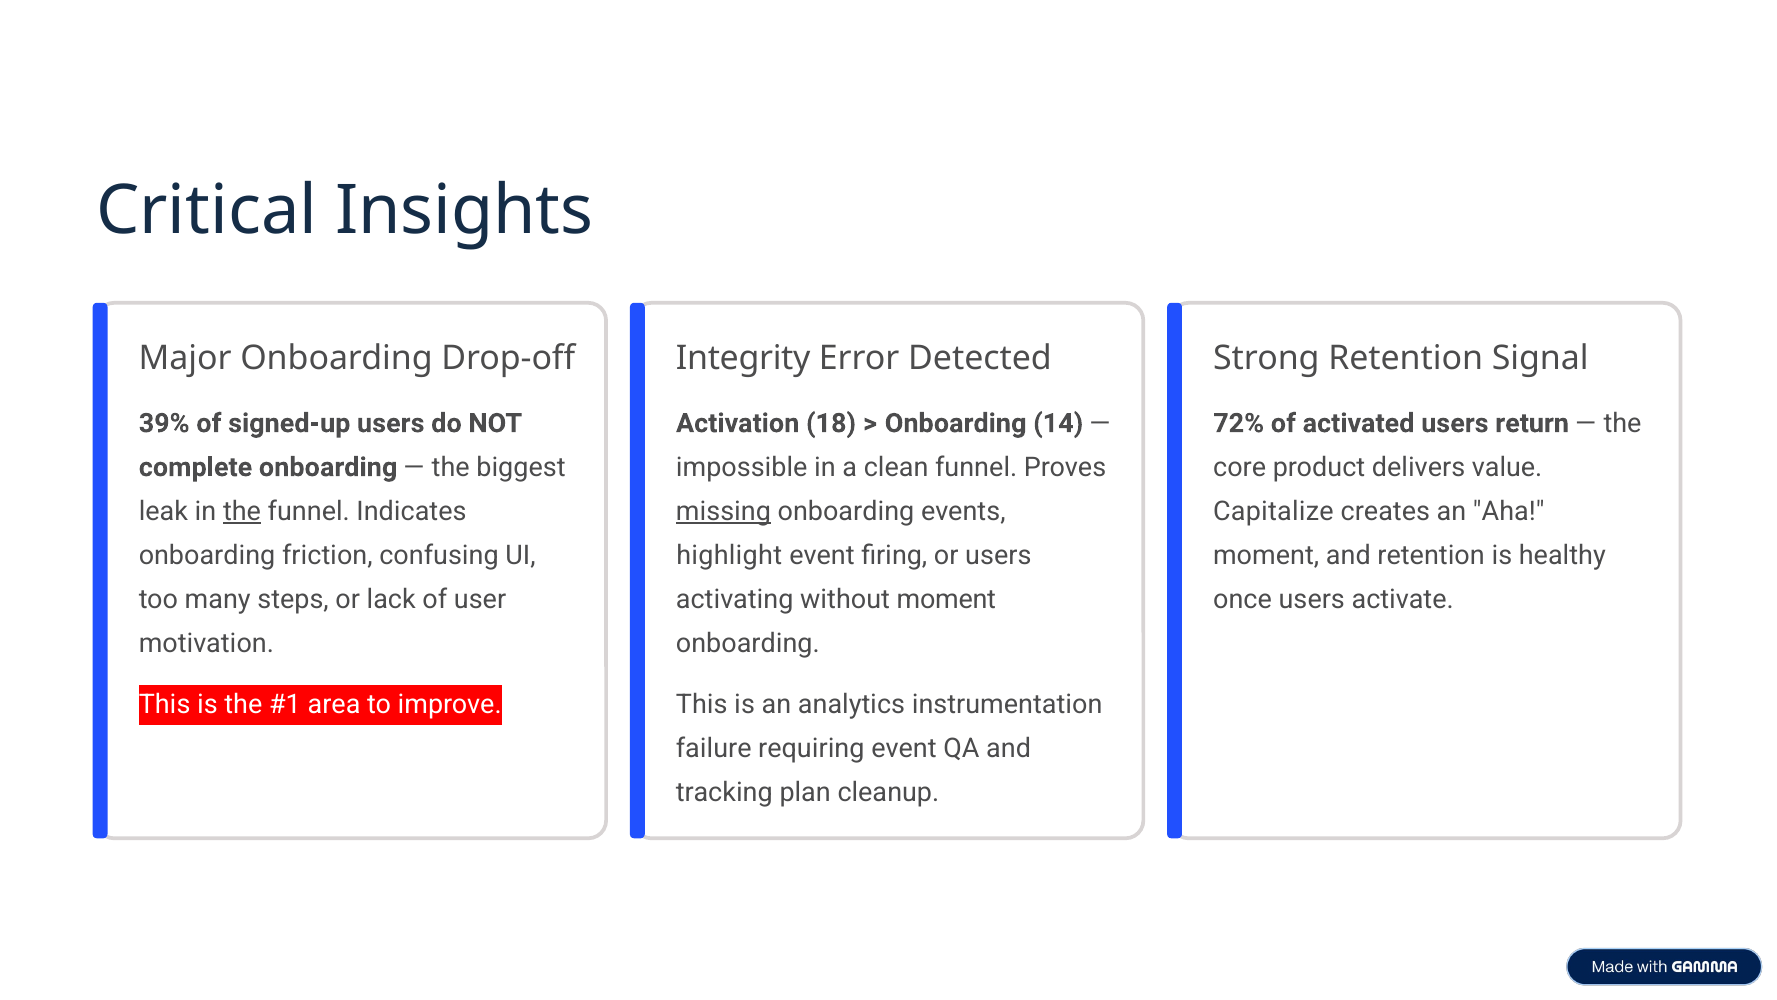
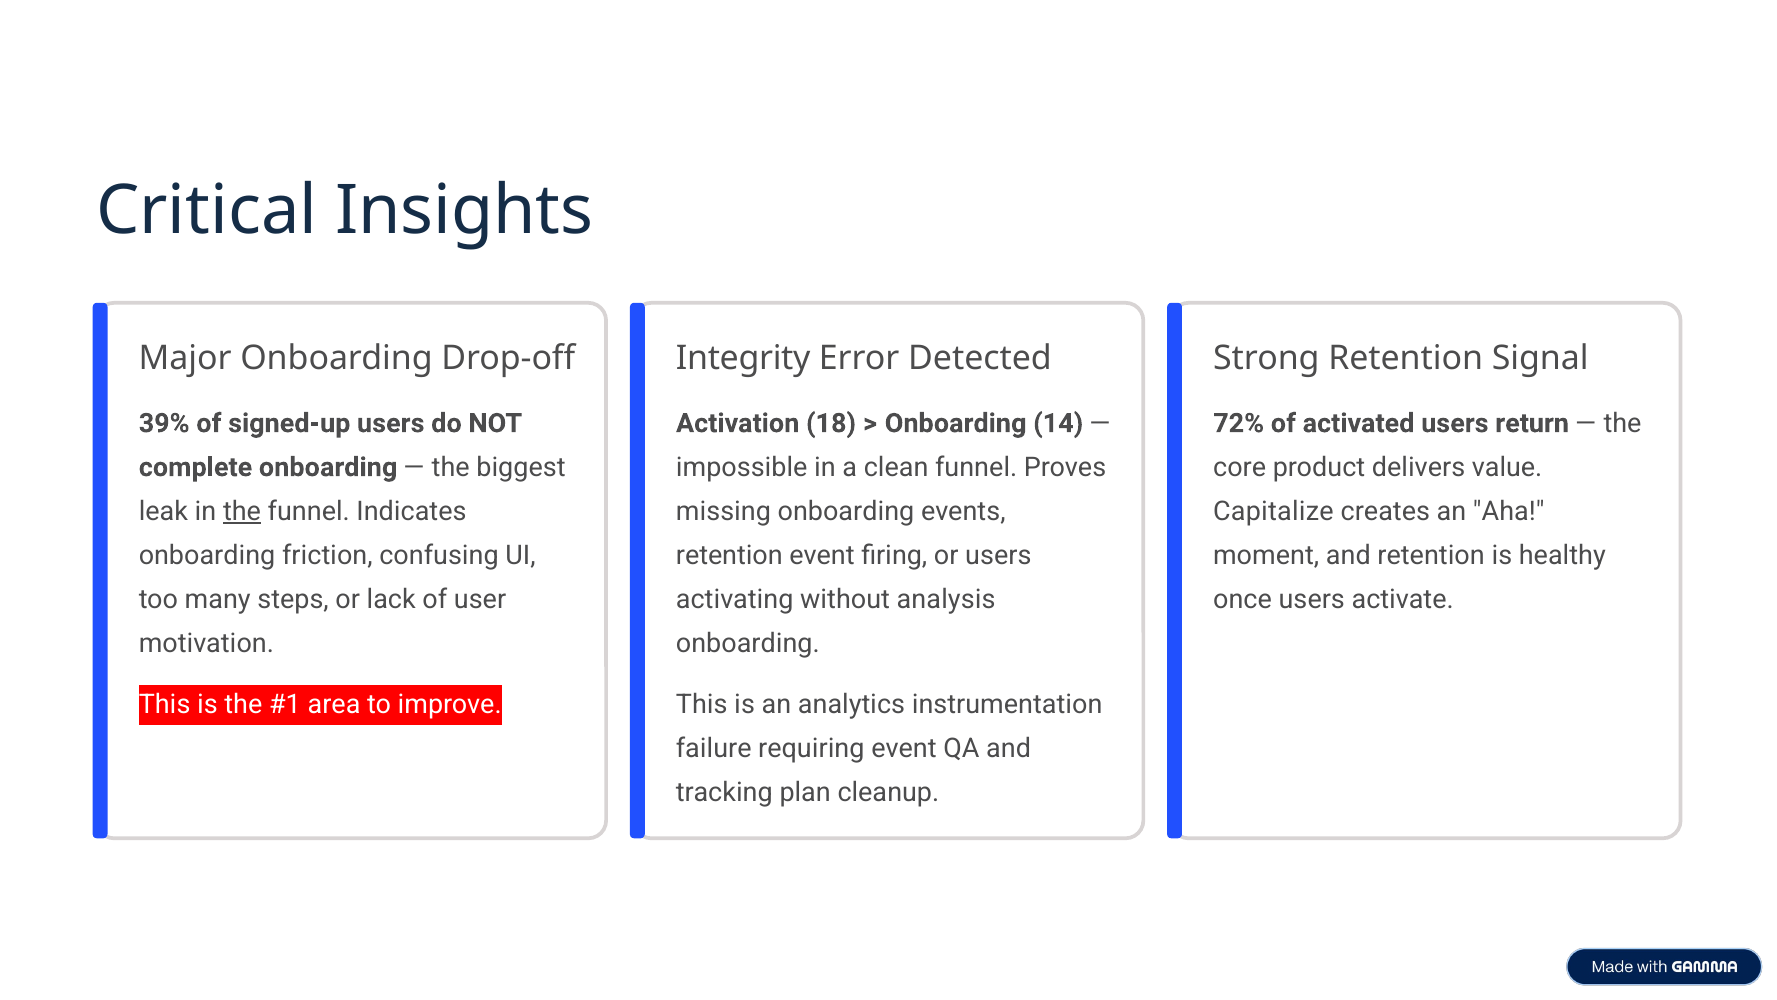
missing underline: present -> none
highlight at (729, 555): highlight -> retention
without moment: moment -> analysis
